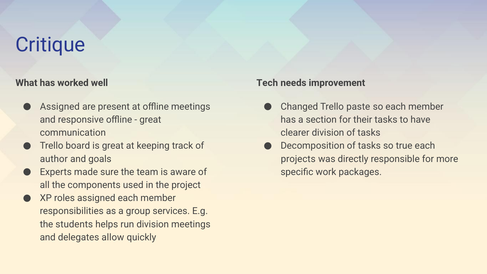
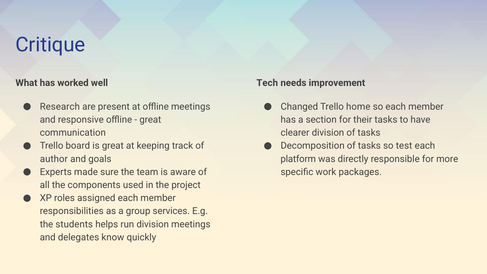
Assigned at (60, 107): Assigned -> Research
paste: paste -> home
true: true -> test
projects: projects -> platform
allow: allow -> know
